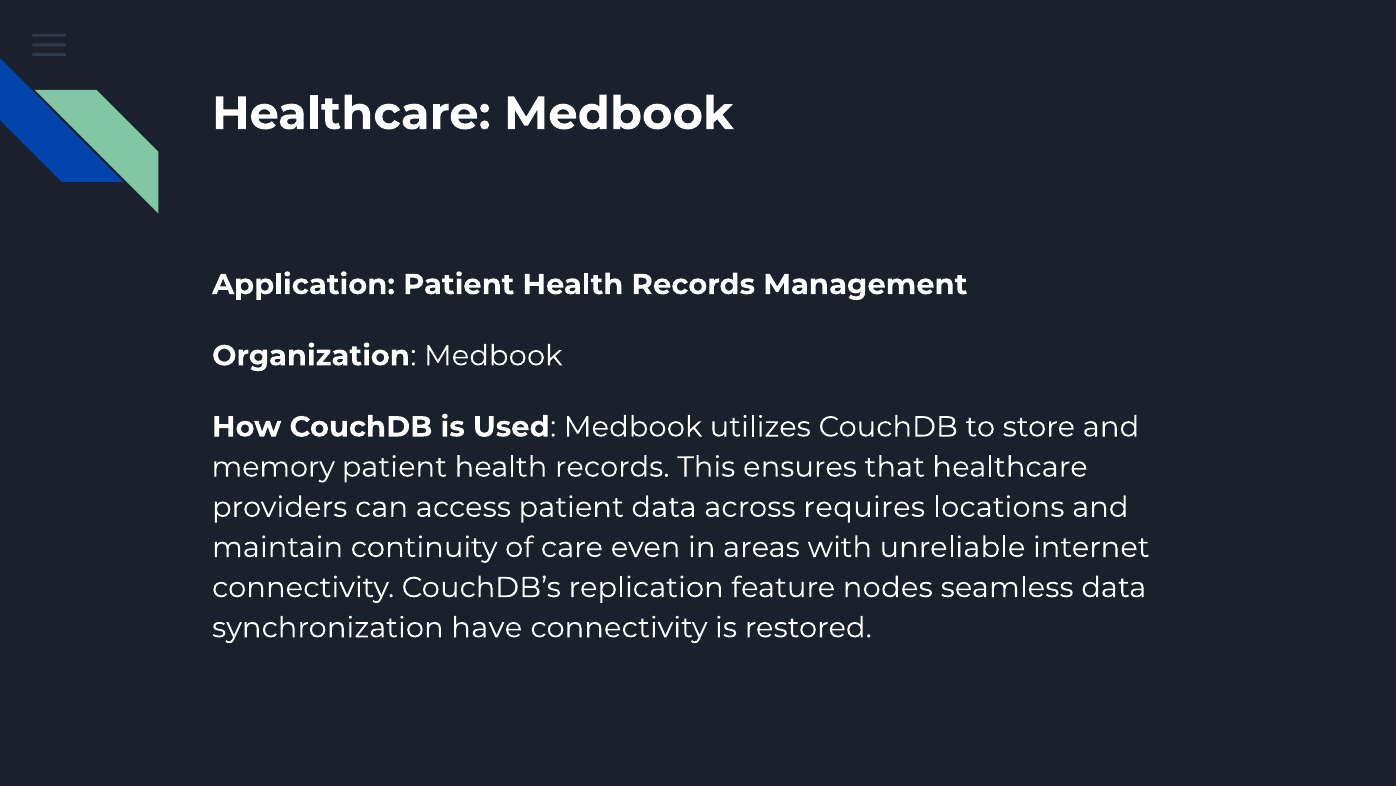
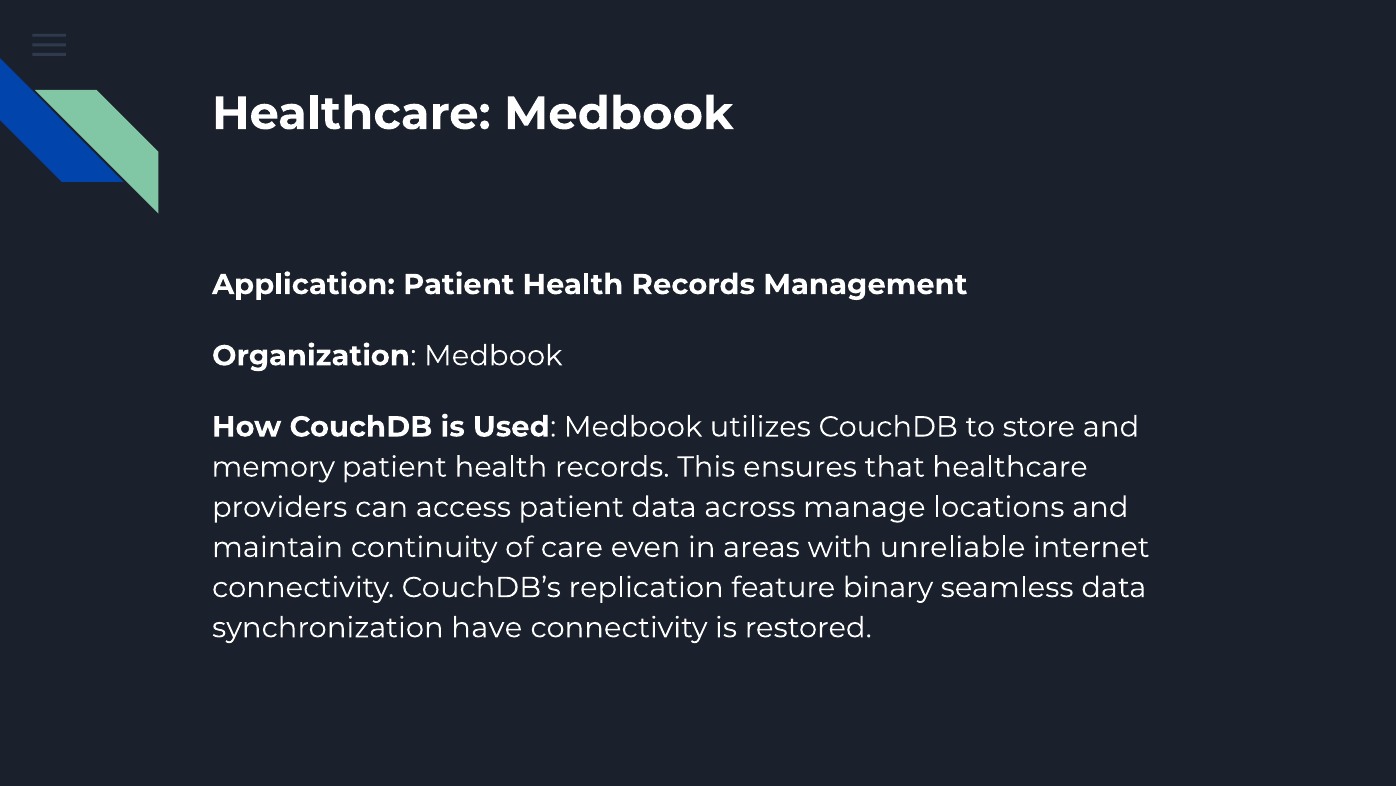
requires: requires -> manage
nodes: nodes -> binary
